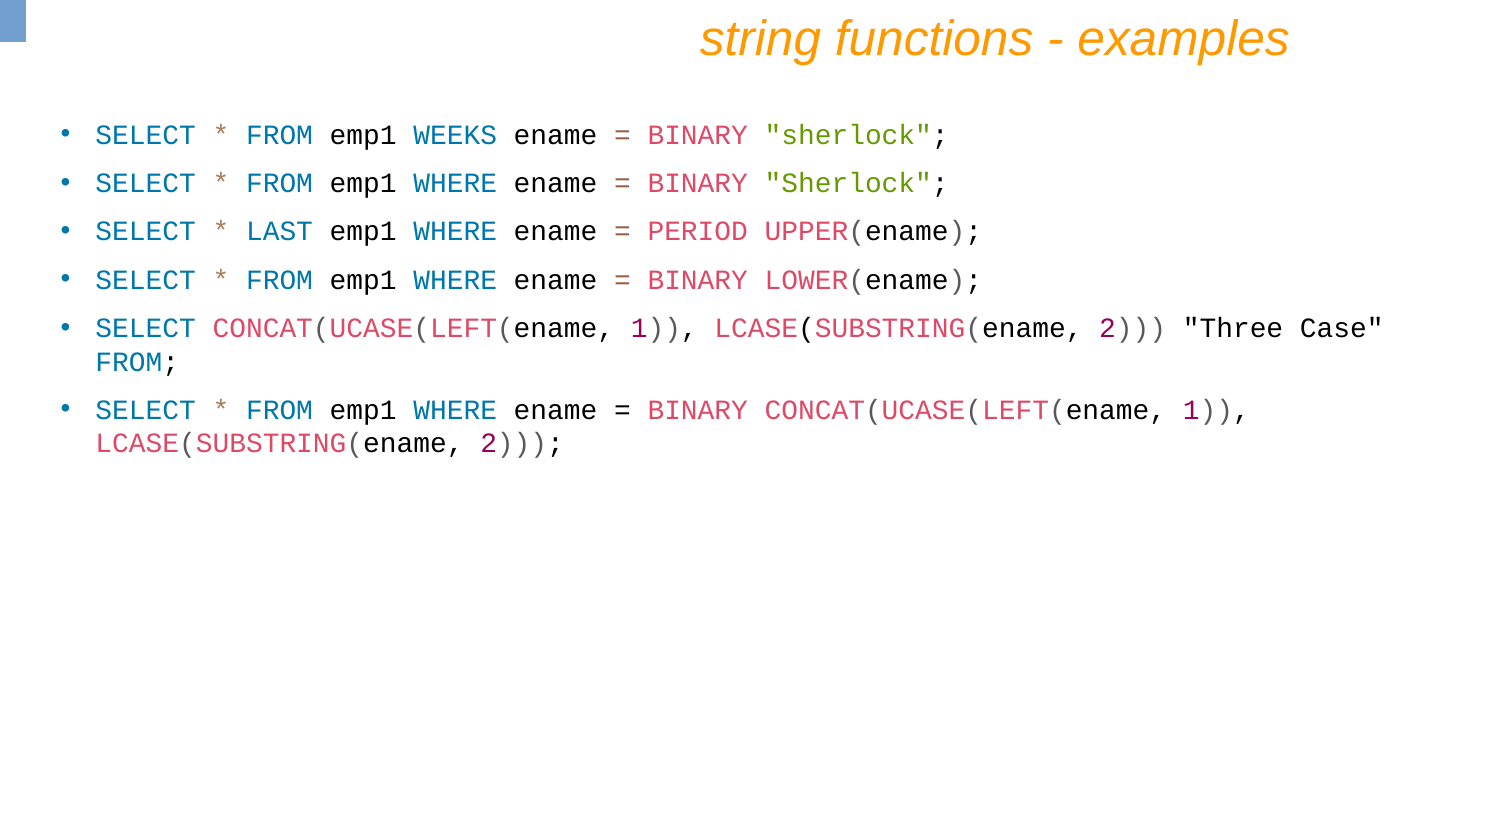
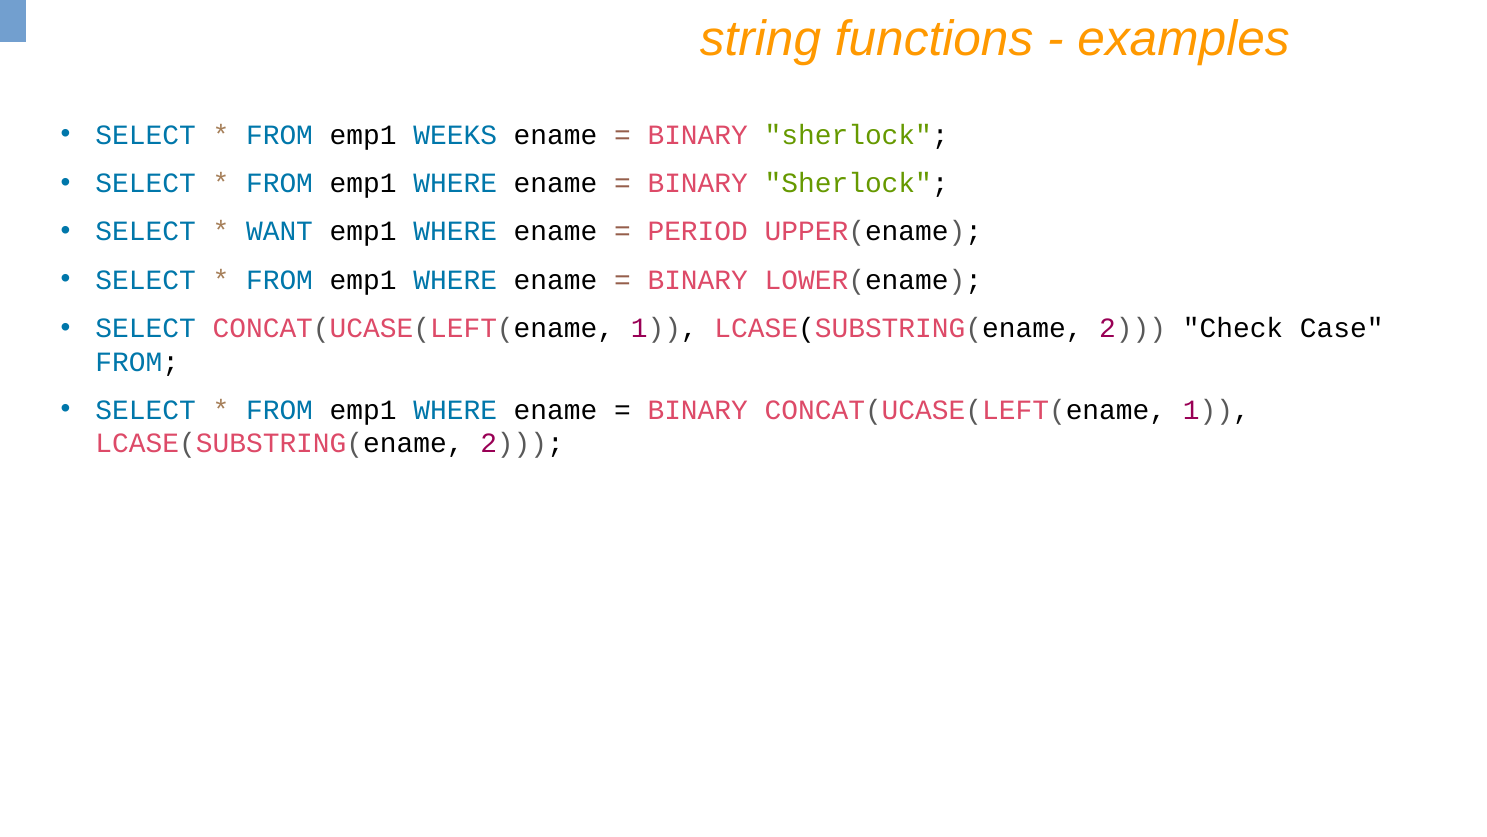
LAST: LAST -> WANT
Three: Three -> Check
